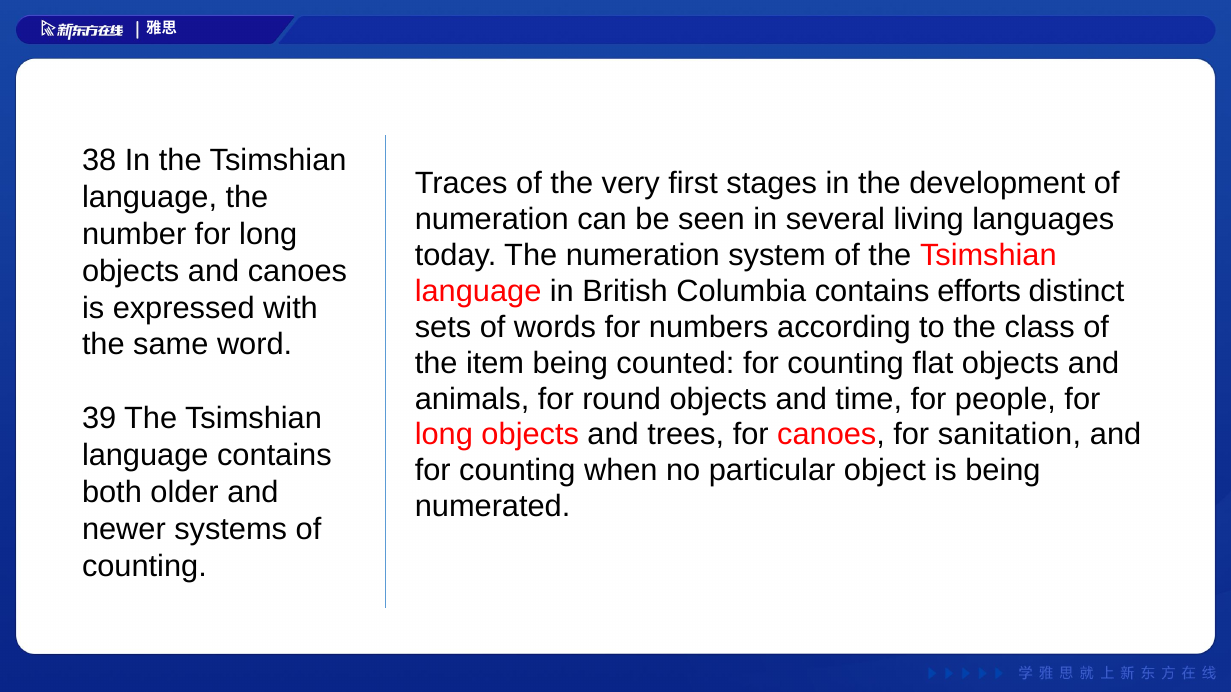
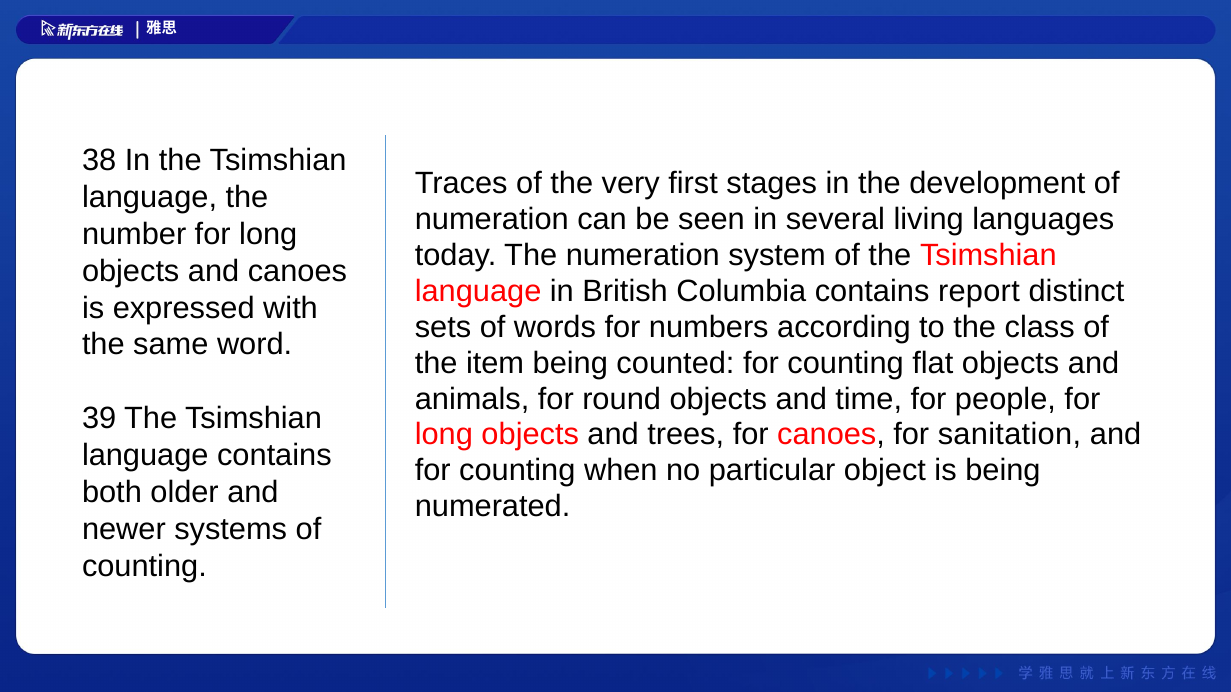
efforts: efforts -> report
